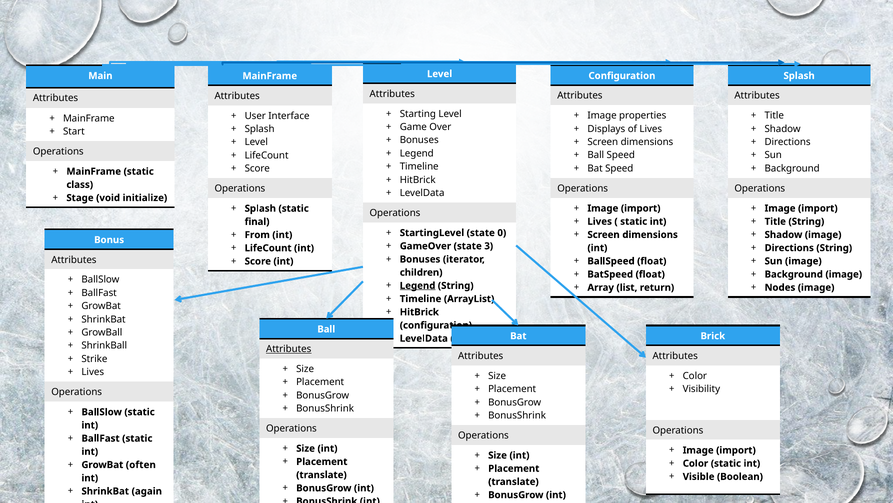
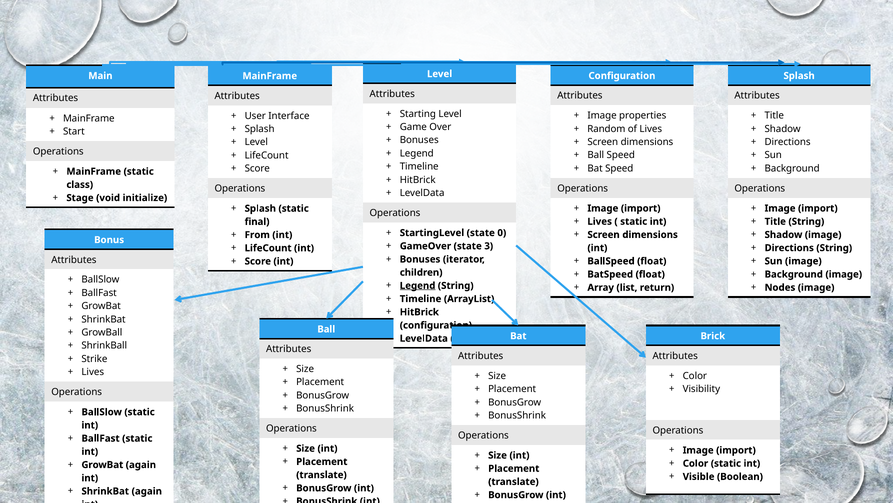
Displays: Displays -> Random
Attributes at (289, 349) underline: present -> none
GrowBat often: often -> again
